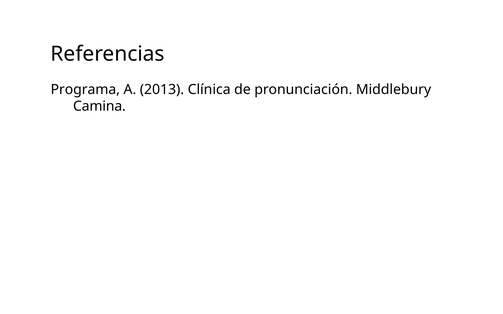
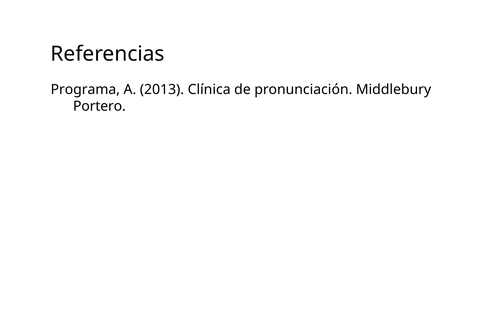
Camina: Camina -> Portero
